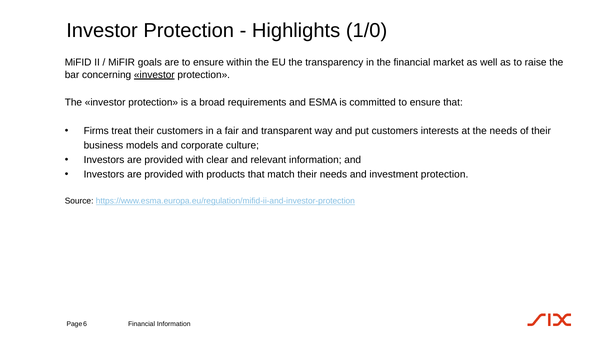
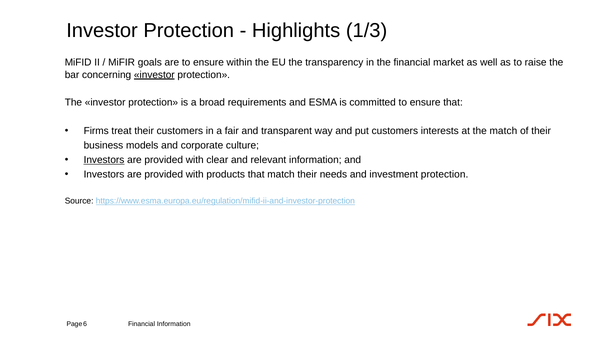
1/0: 1/0 -> 1/3
the needs: needs -> match
Investors at (104, 160) underline: none -> present
